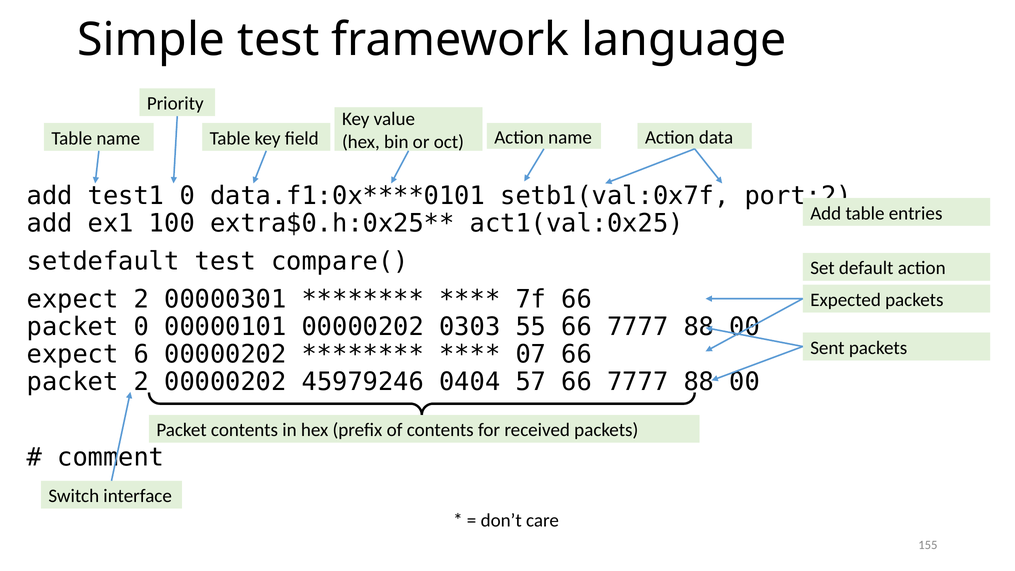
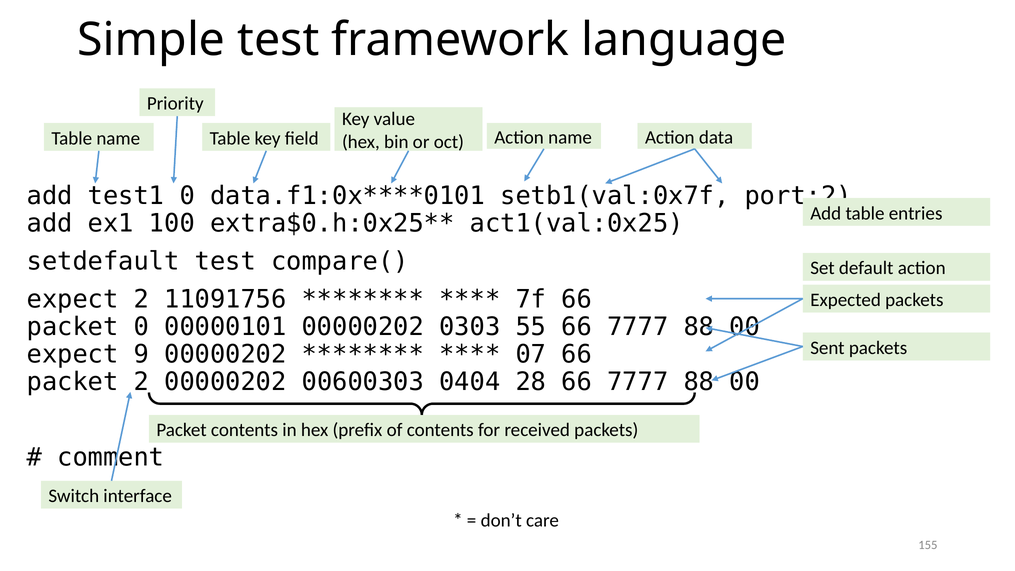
00000301: 00000301 -> 11091756
6: 6 -> 9
45979246: 45979246 -> 00600303
57: 57 -> 28
